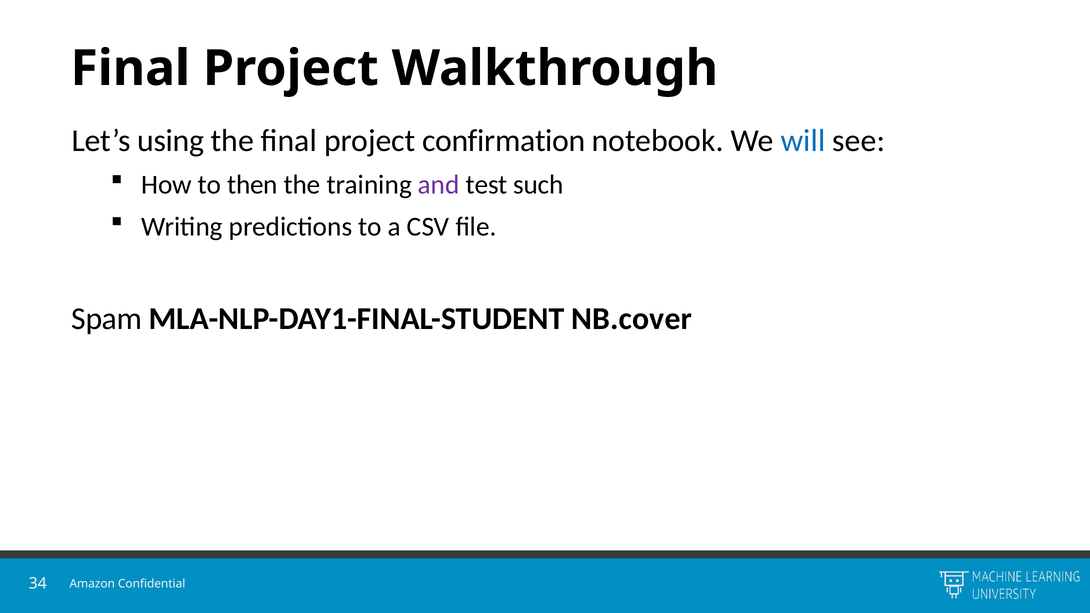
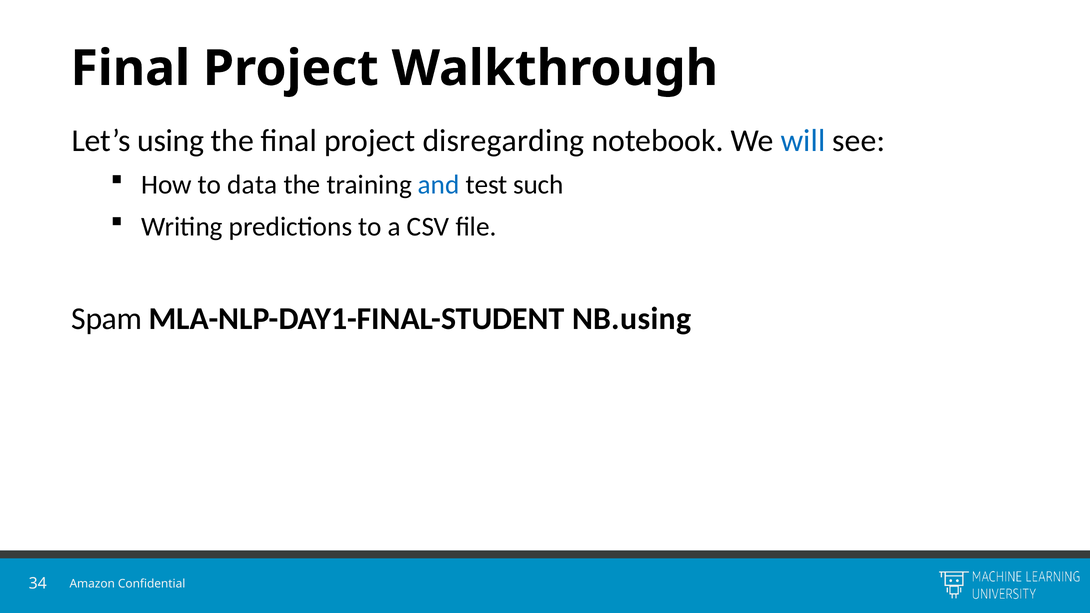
confirmation: confirmation -> disregarding
then: then -> data
and colour: purple -> blue
NB.cover: NB.cover -> NB.using
